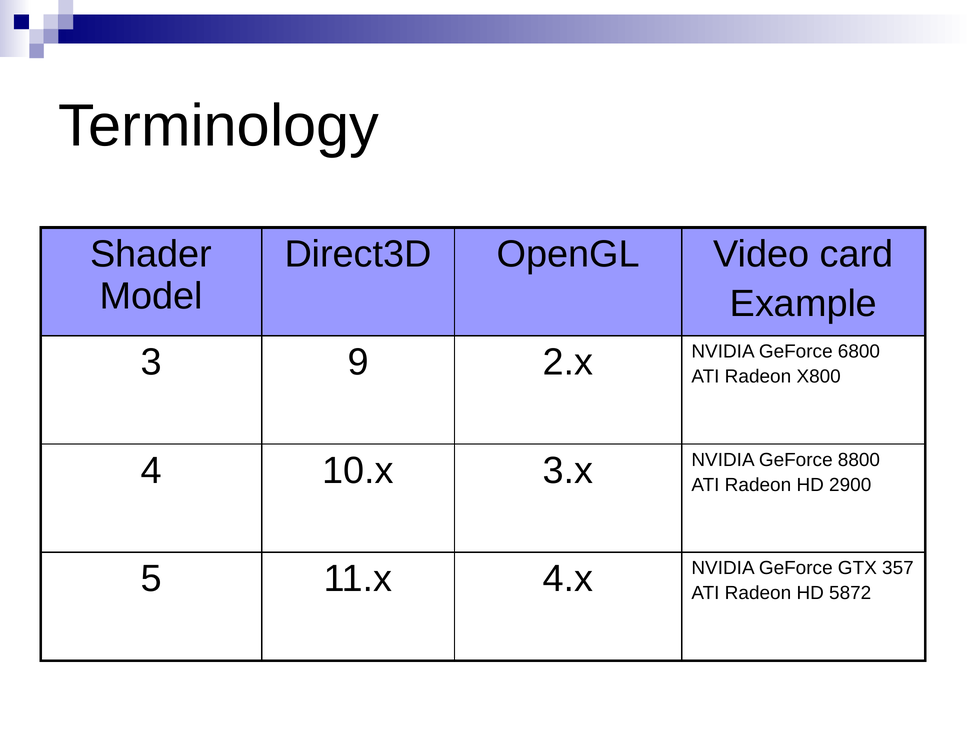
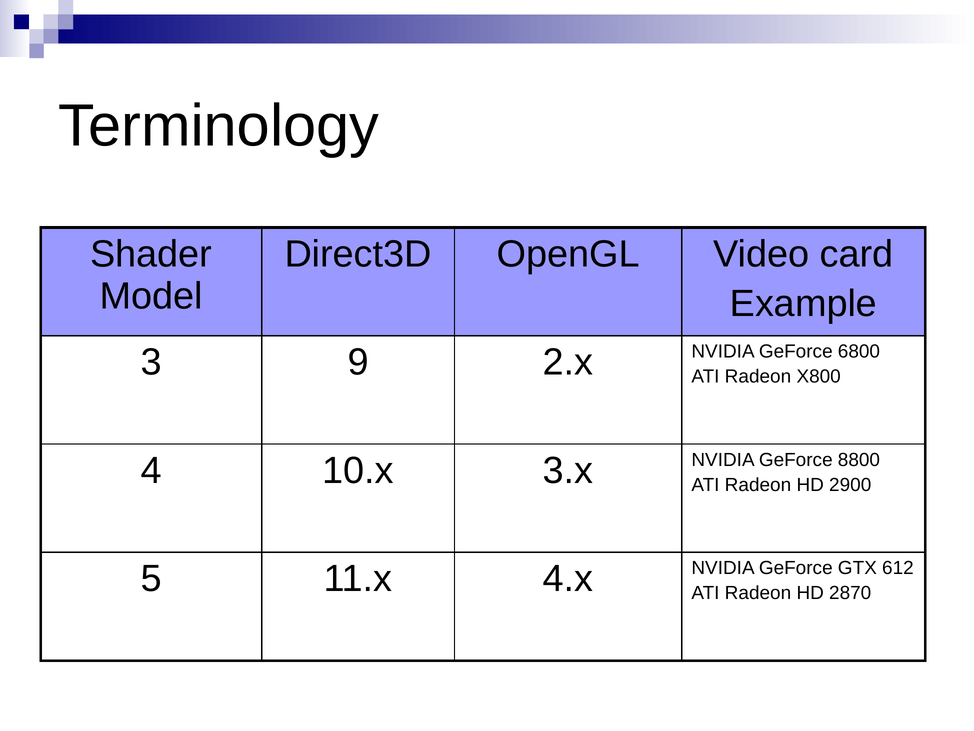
357: 357 -> 612
5872: 5872 -> 2870
